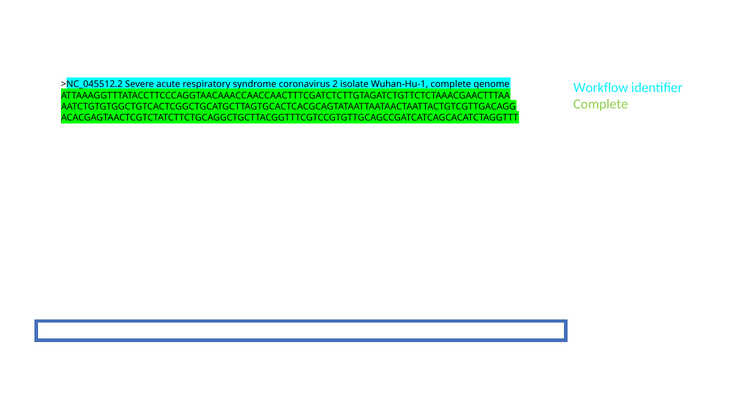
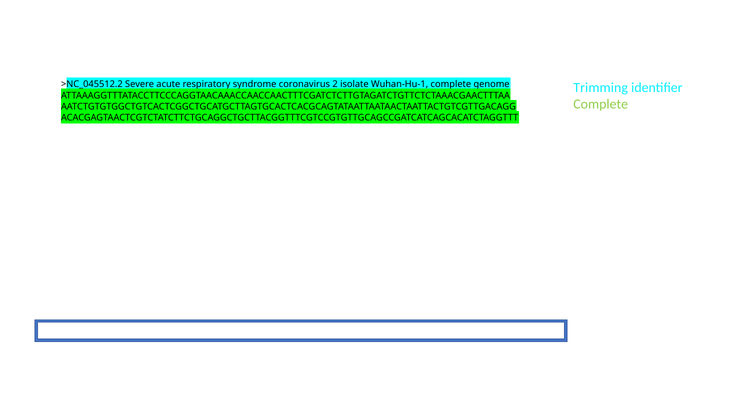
Workflow: Workflow -> Trimming
